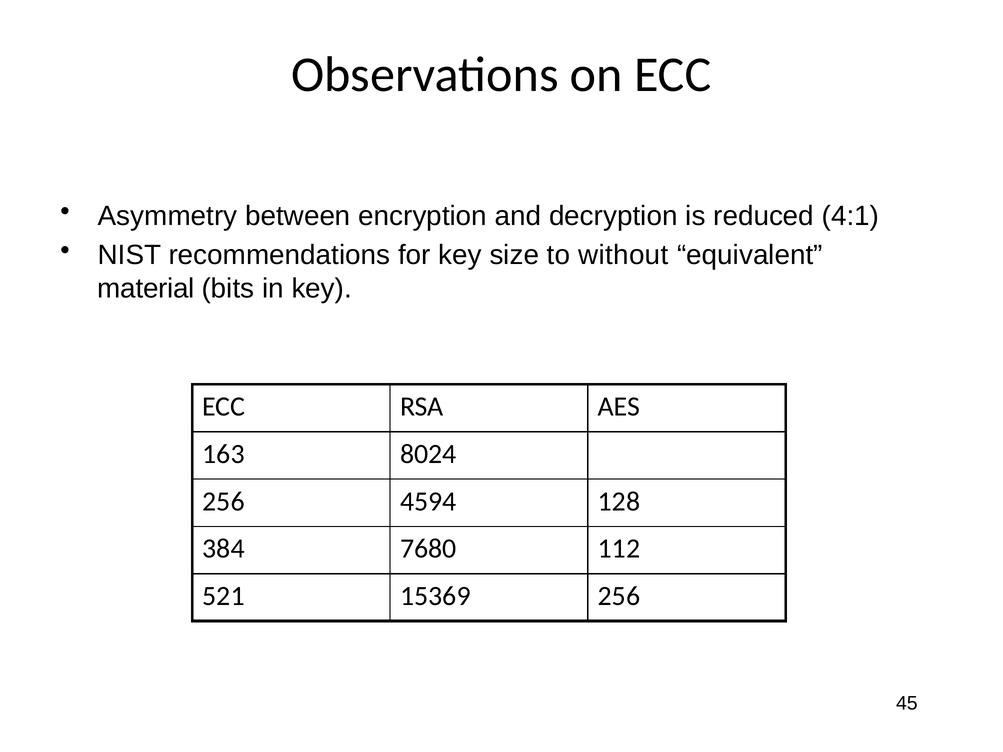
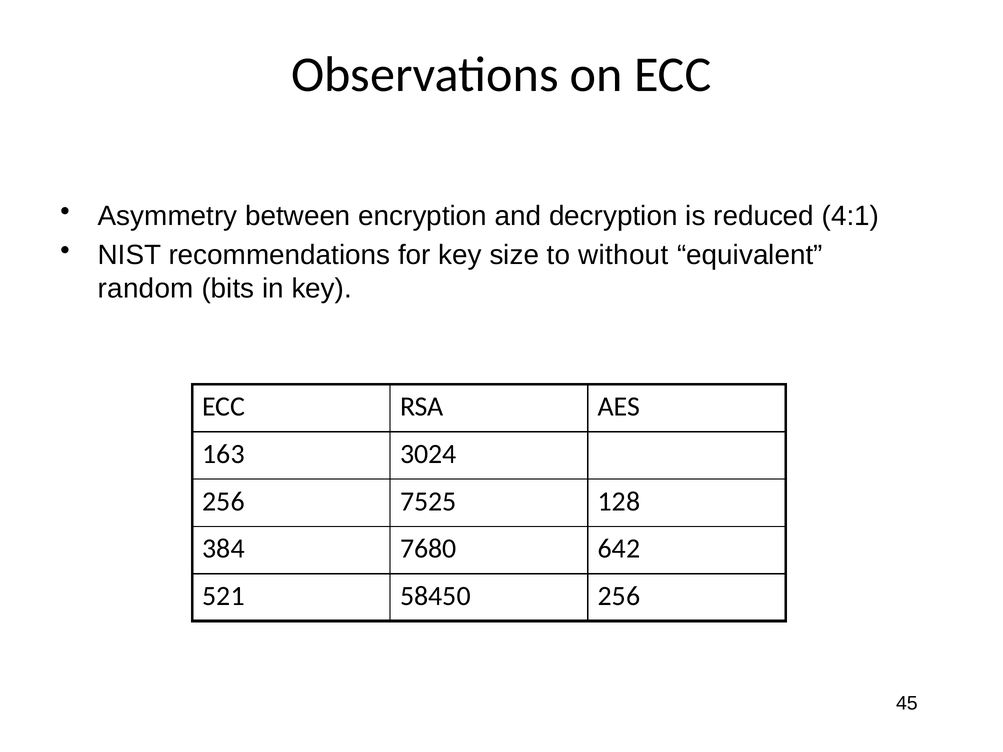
material: material -> random
8024: 8024 -> 3024
4594: 4594 -> 7525
112: 112 -> 642
15369: 15369 -> 58450
